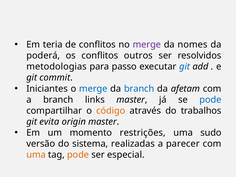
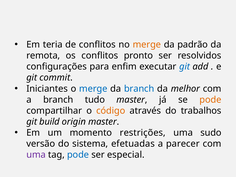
merge at (147, 45) colour: purple -> orange
nomes: nomes -> padrão
poderá: poderá -> remota
outros: outros -> pronto
metodologias: metodologias -> configurações
passo: passo -> enfim
afetam: afetam -> melhor
links: links -> tudo
pode at (210, 100) colour: blue -> orange
evita: evita -> build
realizadas: realizadas -> efetuadas
uma at (36, 155) colour: orange -> purple
pode at (78, 155) colour: orange -> blue
